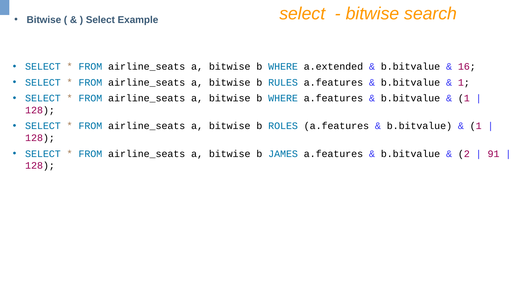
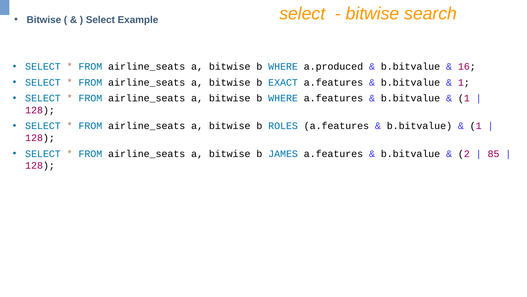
a.extended: a.extended -> a.produced
RULES: RULES -> EXACT
91: 91 -> 85
